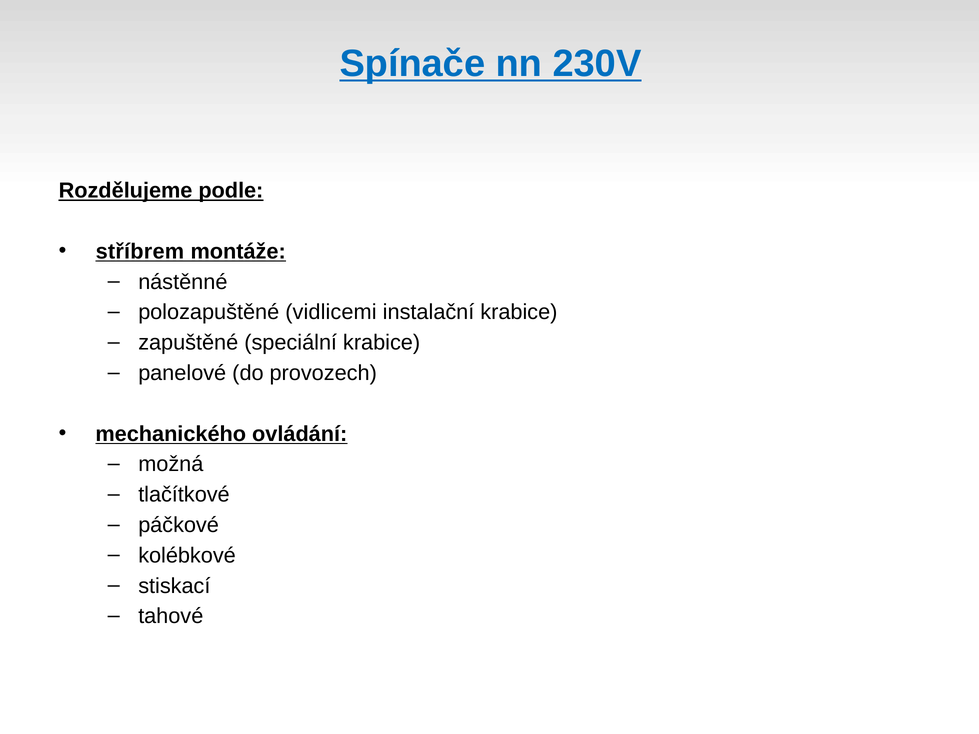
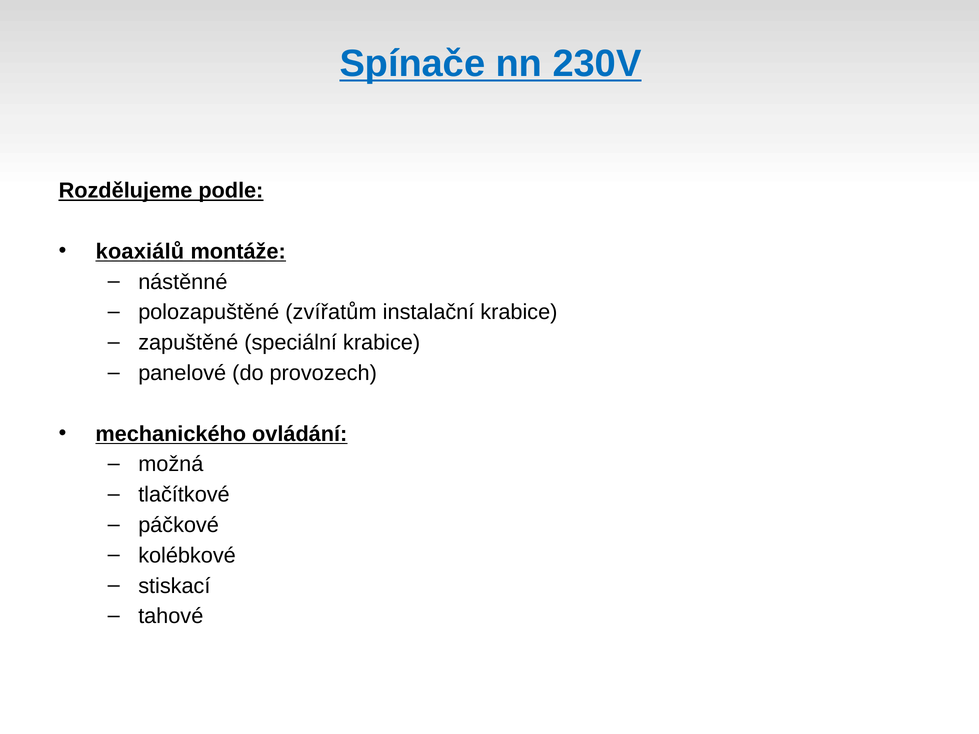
stříbrem: stříbrem -> koaxiálů
vidlicemi: vidlicemi -> zvířatům
